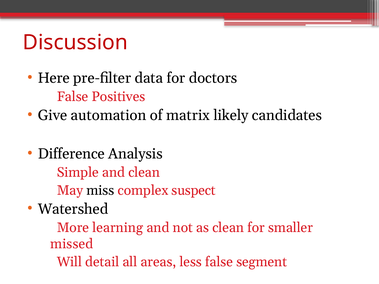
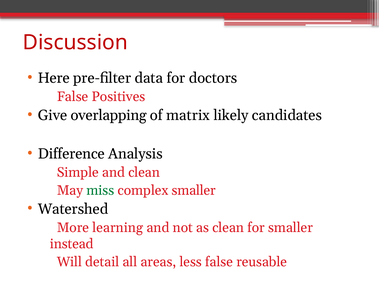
automation: automation -> overlapping
miss colour: black -> green
complex suspect: suspect -> smaller
missed: missed -> instead
segment: segment -> reusable
